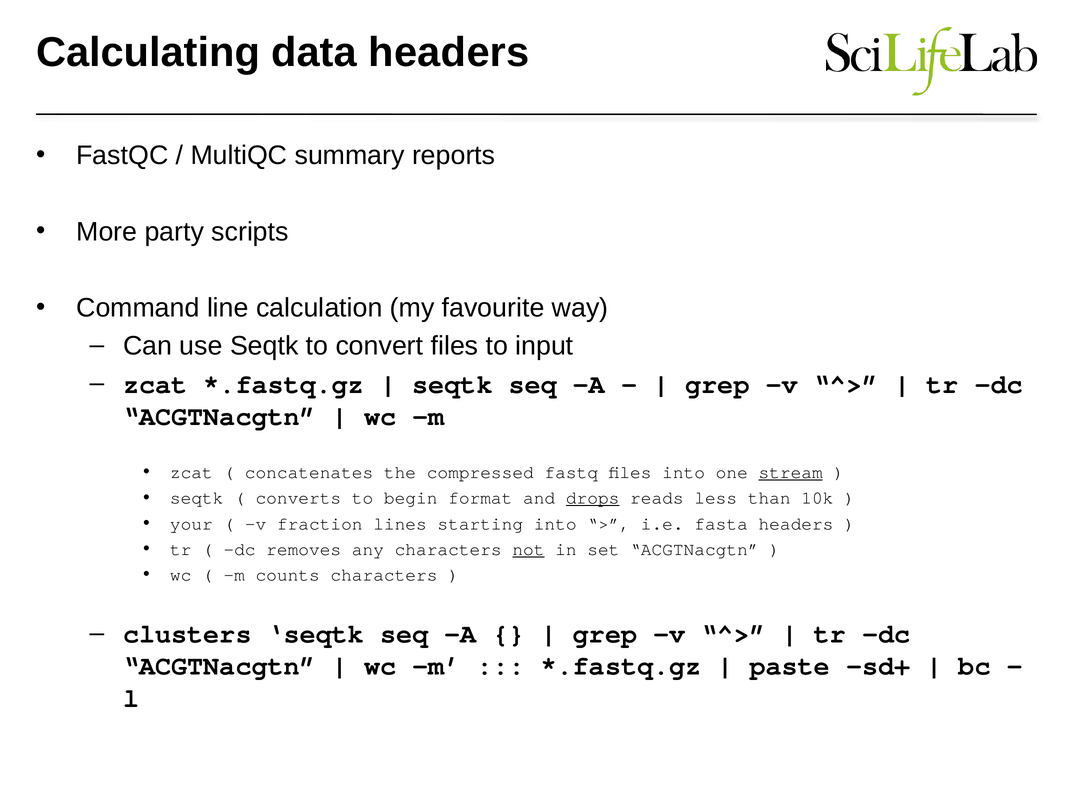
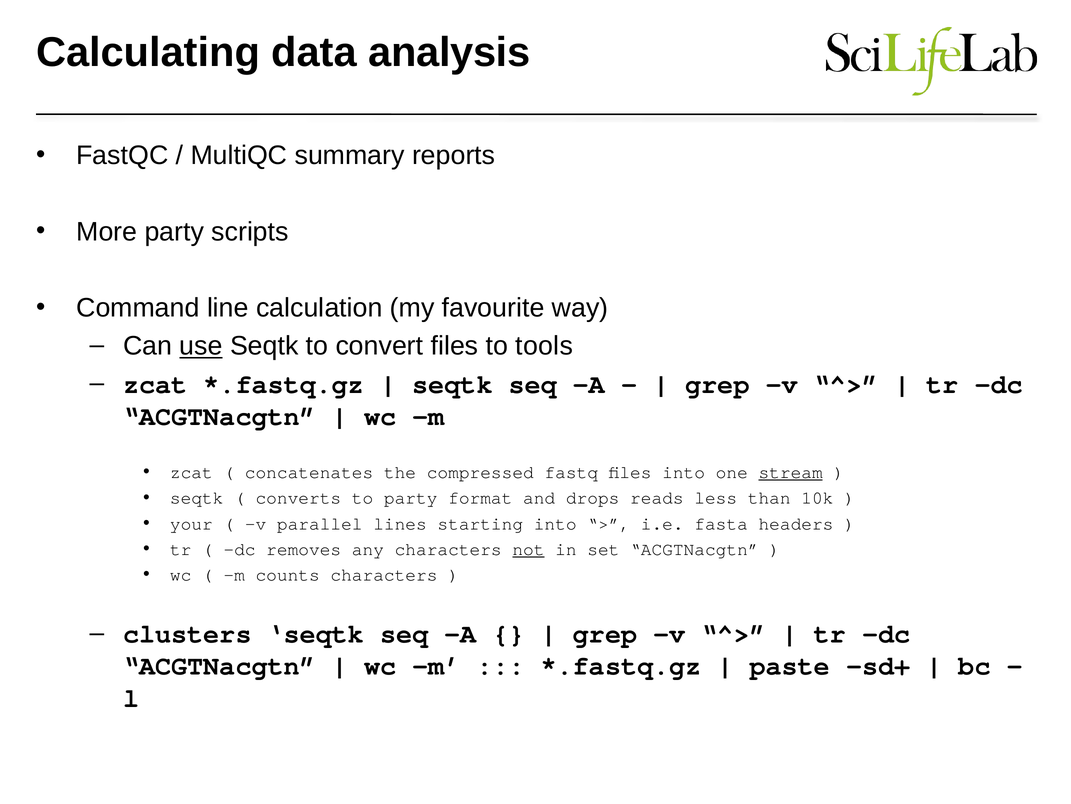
data headers: headers -> analysis
use underline: none -> present
input: input -> tools
to begin: begin -> party
drops underline: present -> none
fraction: fraction -> parallel
